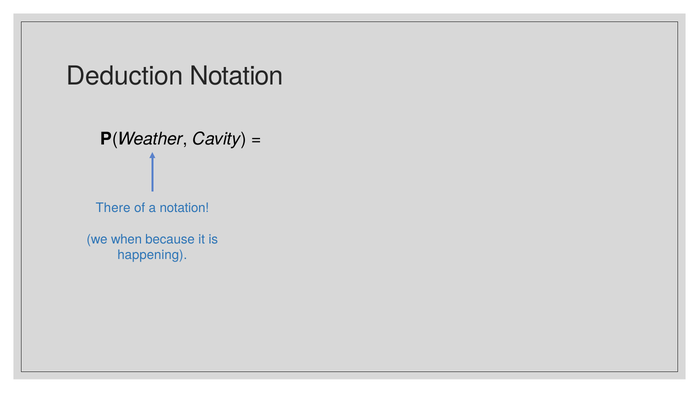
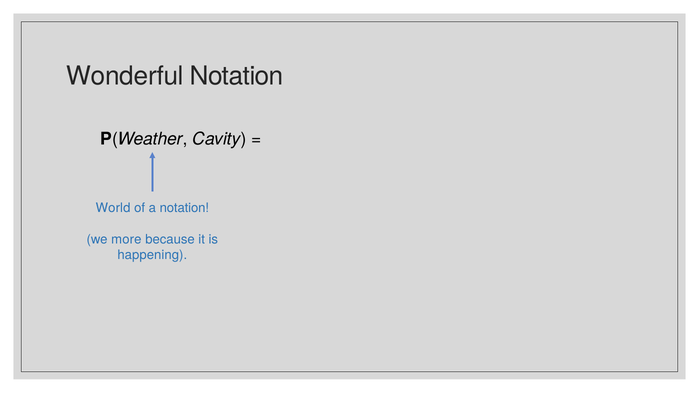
Deduction: Deduction -> Wonderful
There: There -> World
when: when -> more
